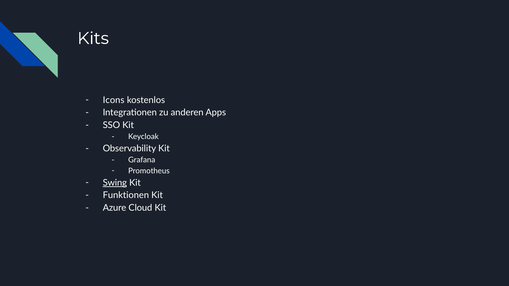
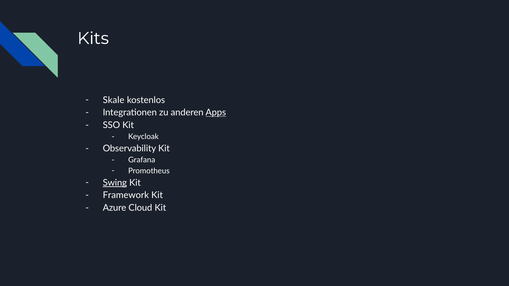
Icons: Icons -> Skale
Apps underline: none -> present
Funktionen: Funktionen -> Framework
